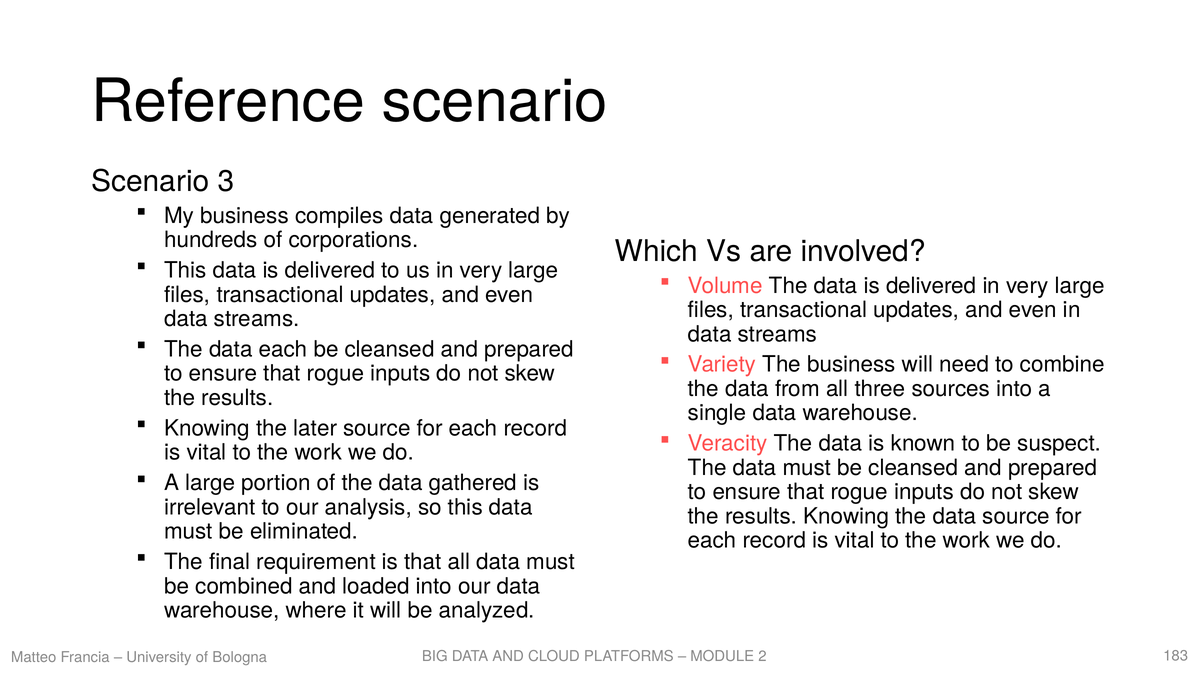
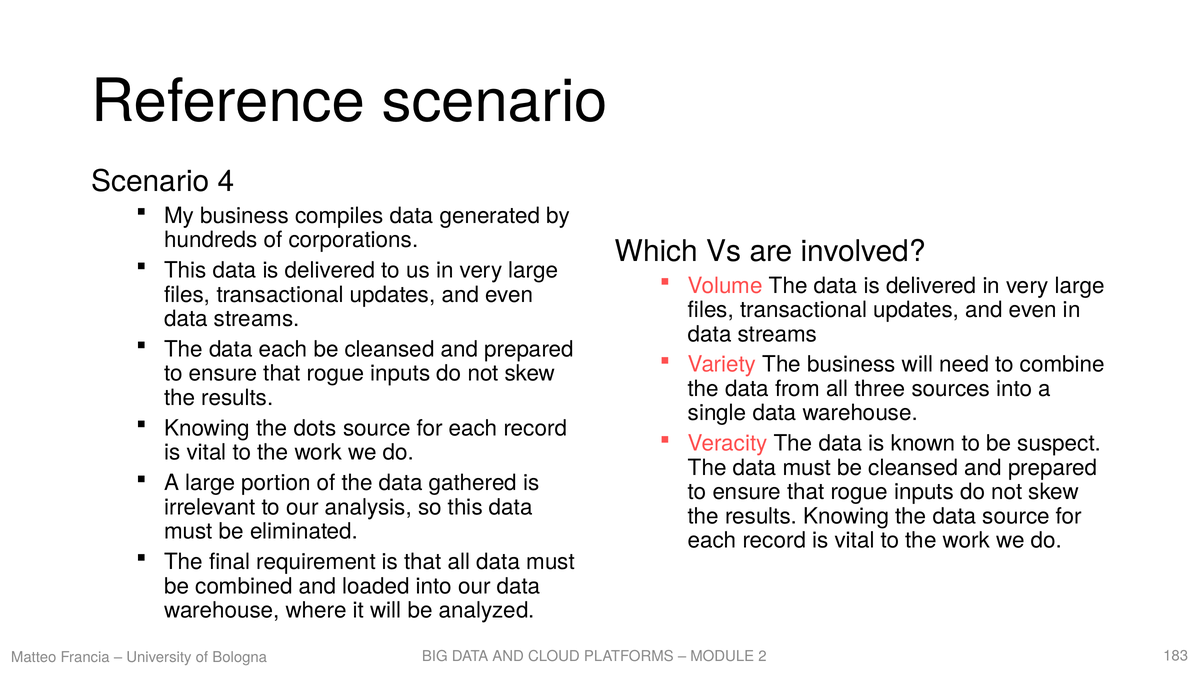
3: 3 -> 4
later: later -> dots
